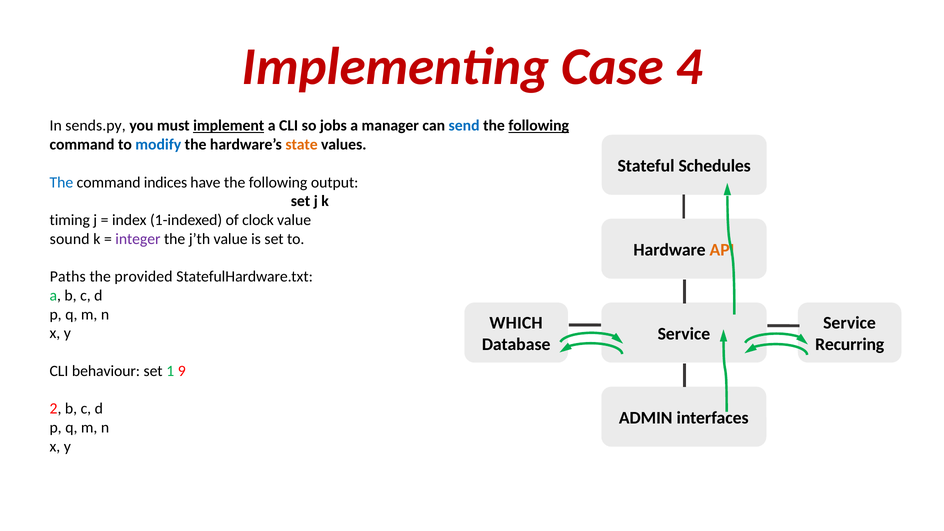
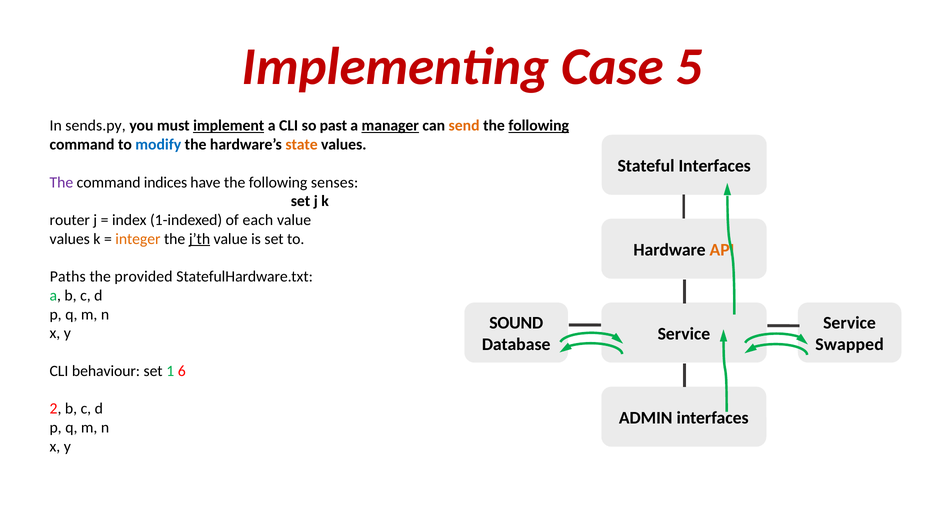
4: 4 -> 5
jobs: jobs -> past
manager underline: none -> present
send colour: blue -> orange
Stateful Schedules: Schedules -> Interfaces
The at (61, 182) colour: blue -> purple
output: output -> senses
timing: timing -> router
clock: clock -> each
sound at (70, 239): sound -> values
integer colour: purple -> orange
j’th underline: none -> present
WHICH: WHICH -> SOUND
Recurring: Recurring -> Swapped
9: 9 -> 6
